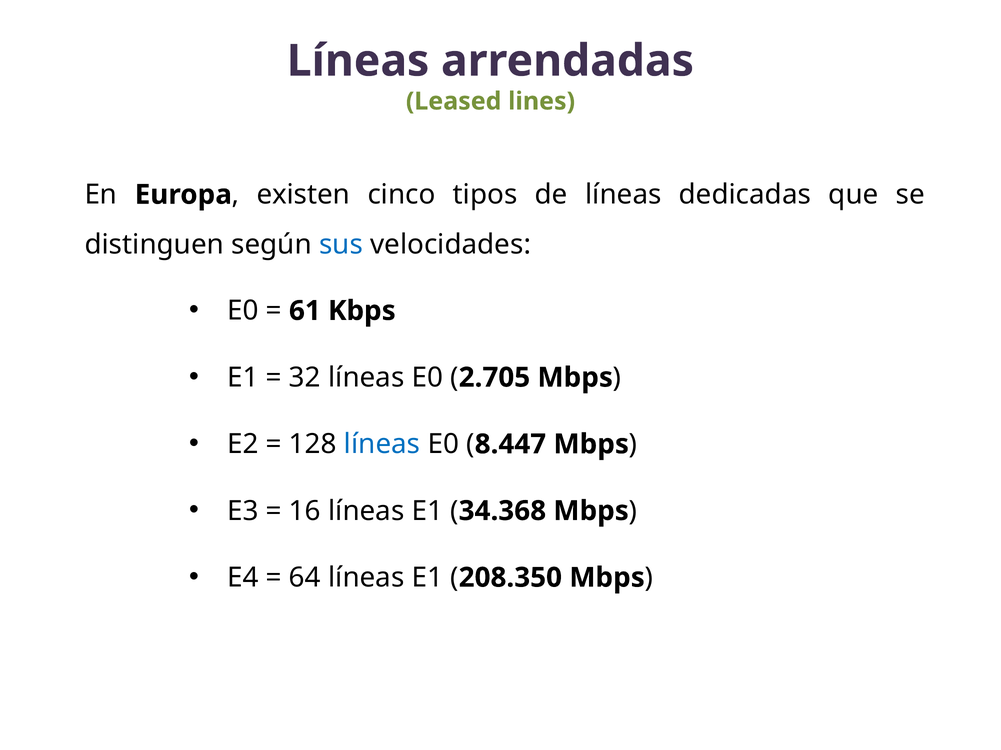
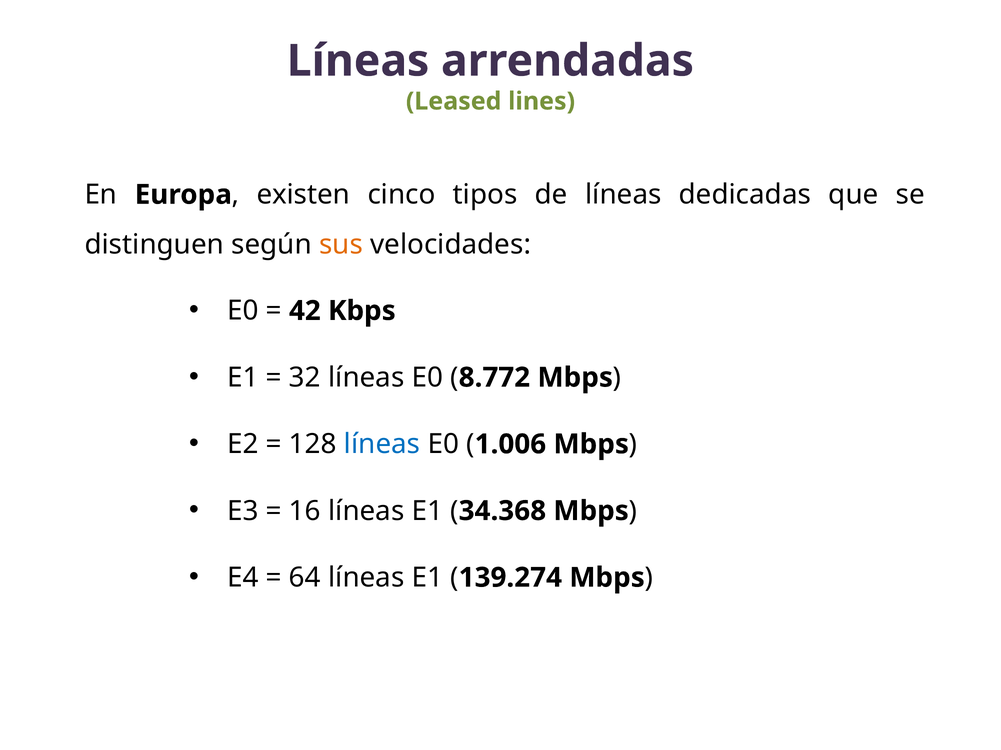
sus colour: blue -> orange
61: 61 -> 42
2.705: 2.705 -> 8.772
8.447: 8.447 -> 1.006
208.350: 208.350 -> 139.274
